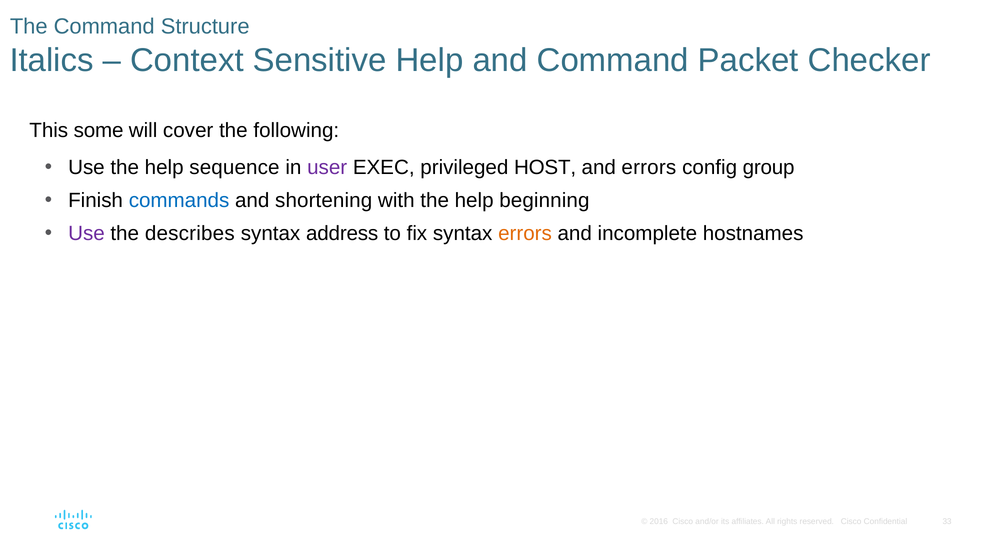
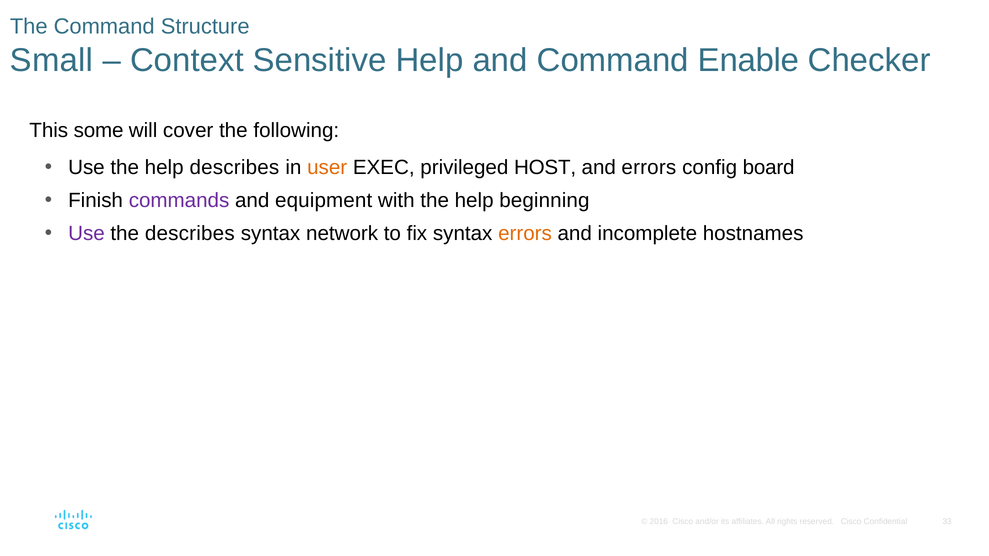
Italics: Italics -> Small
Packet: Packet -> Enable
help sequence: sequence -> describes
user colour: purple -> orange
group: group -> board
commands colour: blue -> purple
shortening: shortening -> equipment
address: address -> network
